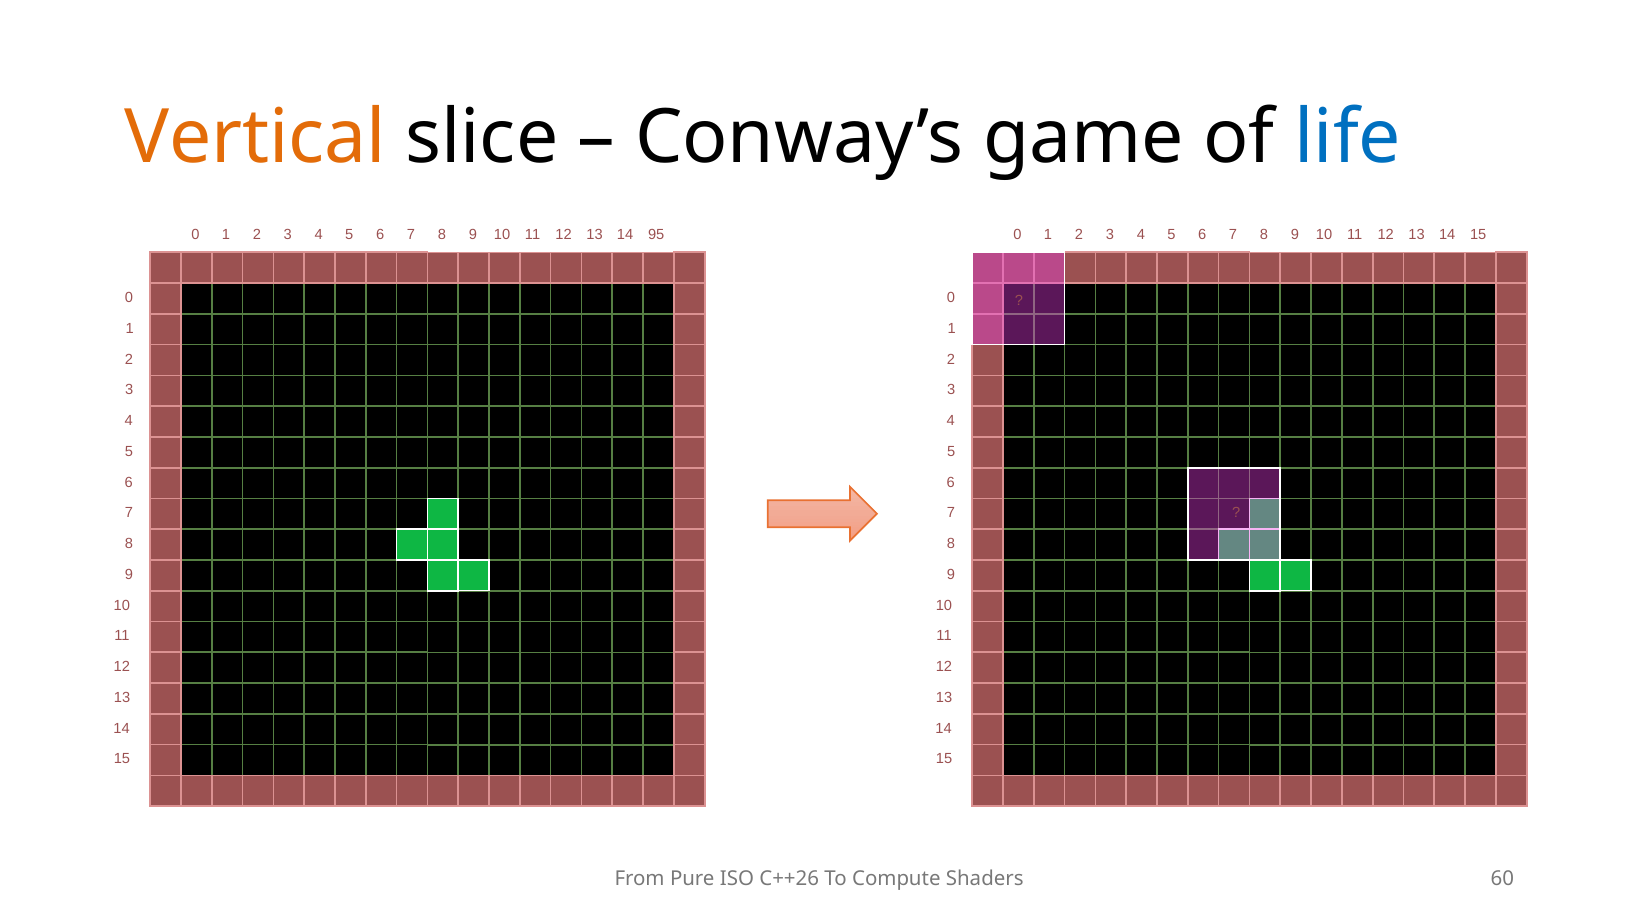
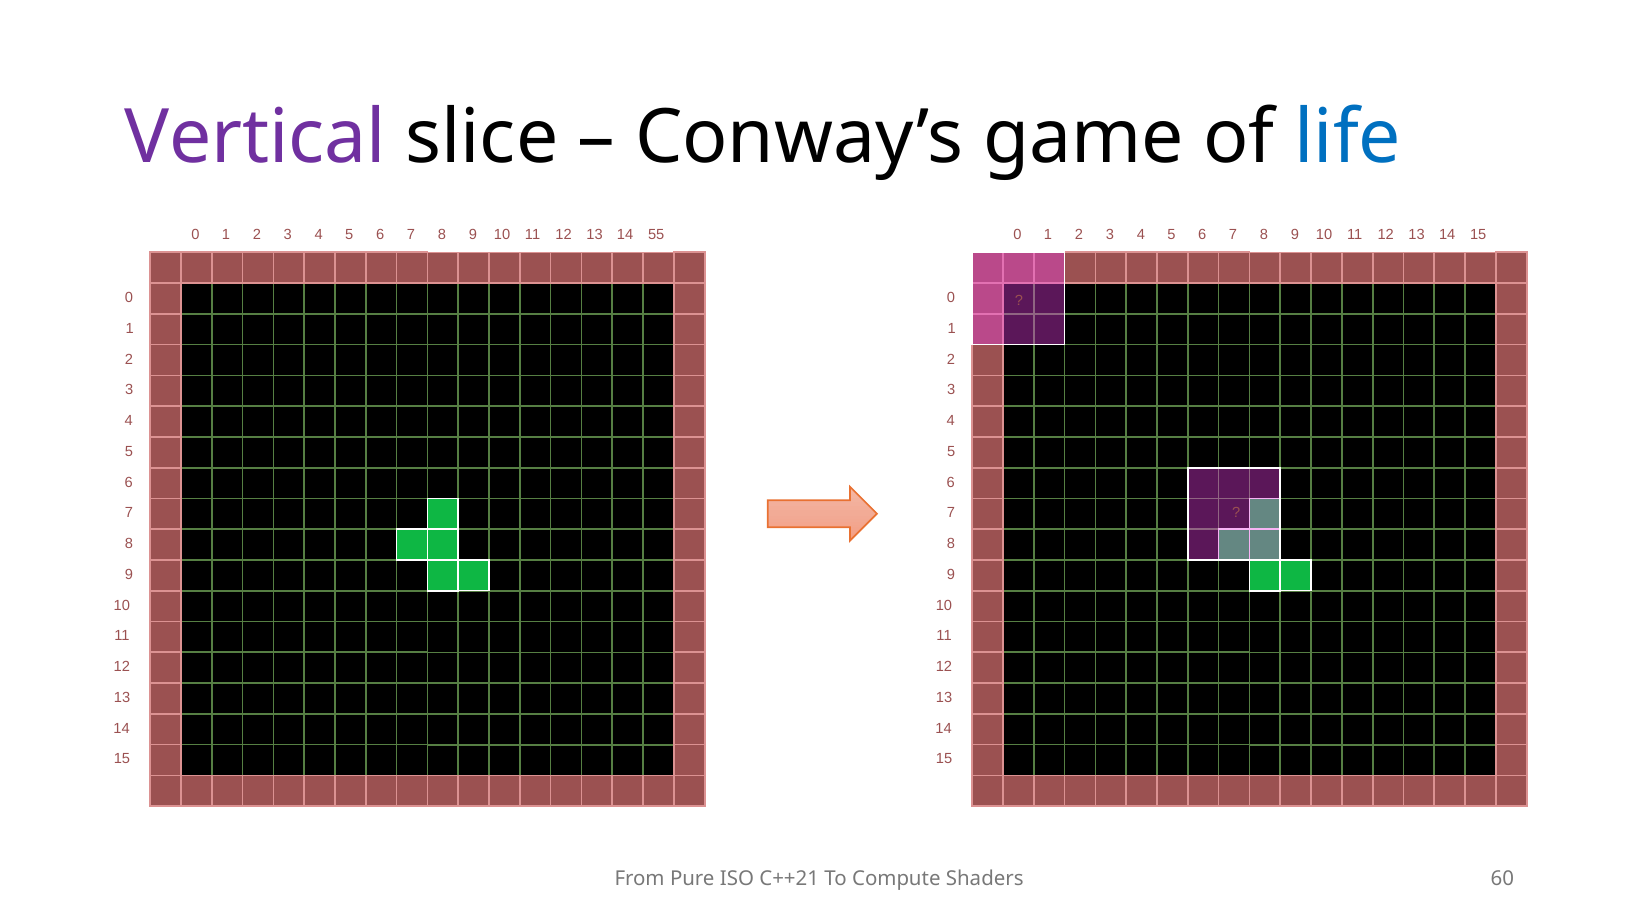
Vertical colour: orange -> purple
95: 95 -> 55
C++26: C++26 -> C++21
